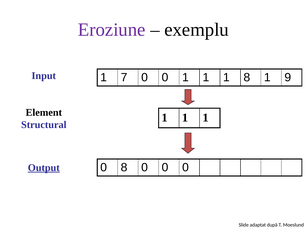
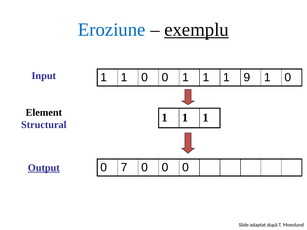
Eroziune colour: purple -> blue
exemplu underline: none -> present
7 at (124, 77): 7 -> 1
1 8: 8 -> 9
9 at (288, 77): 9 -> 0
0 8: 8 -> 7
